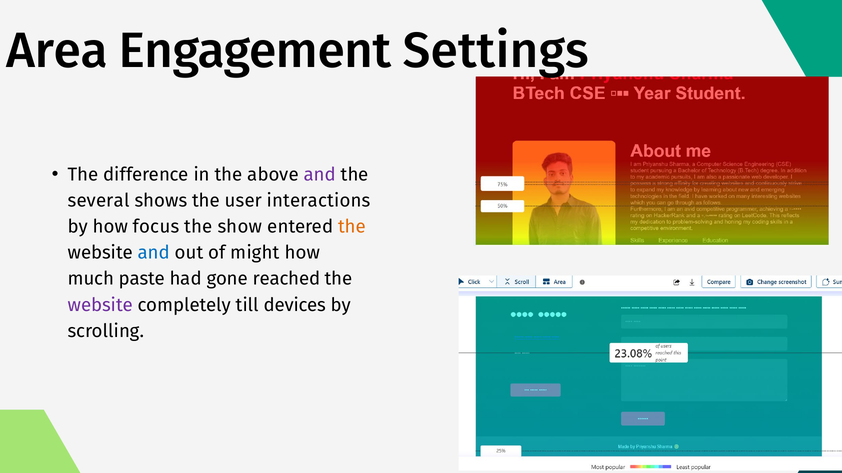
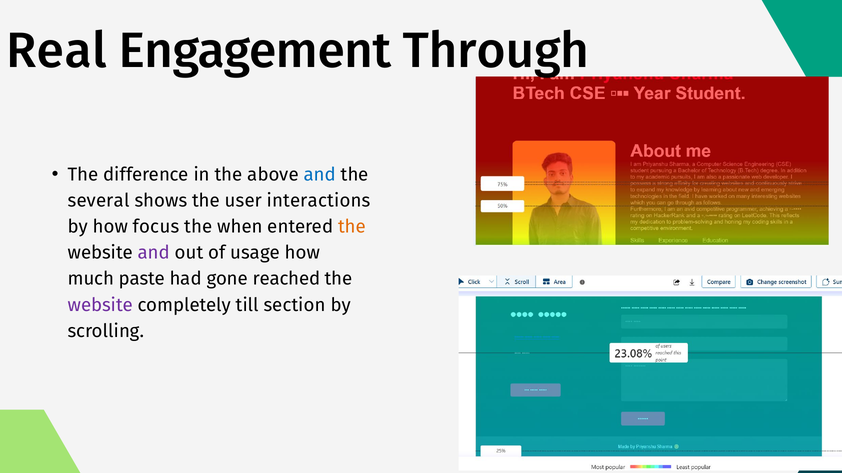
Area: Area -> Real
Settings: Settings -> Through
and at (320, 175) colour: purple -> blue
show: show -> when
and at (154, 253) colour: blue -> purple
might: might -> usage
devices: devices -> section
